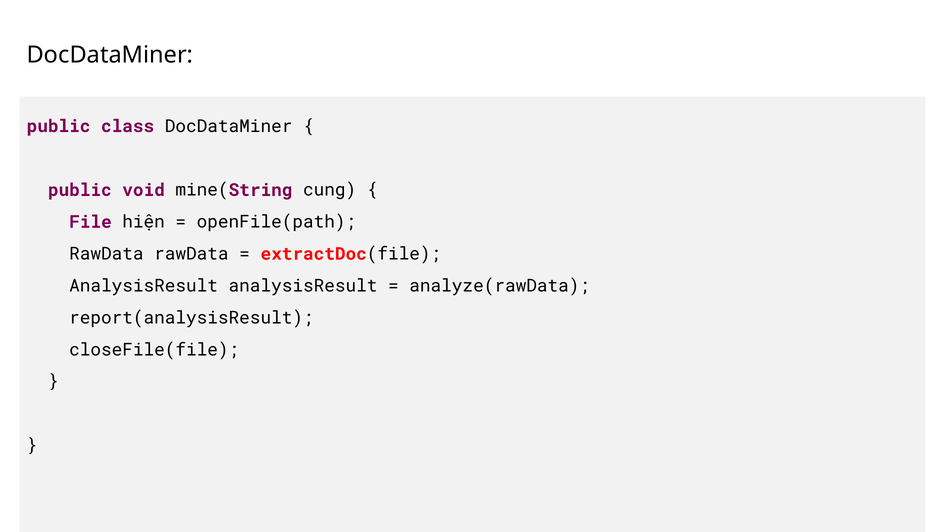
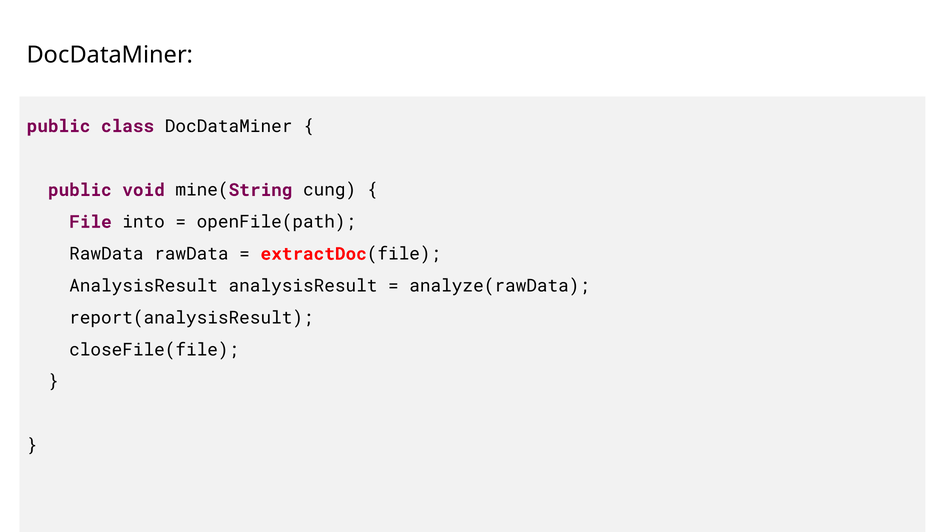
hiện: hiện -> into
